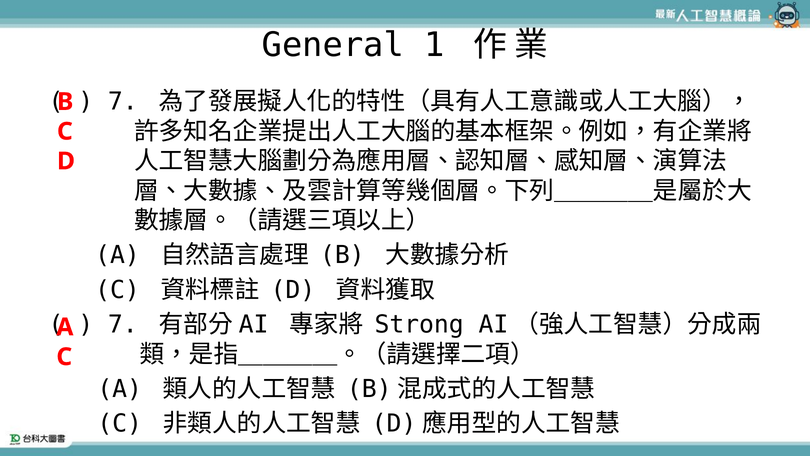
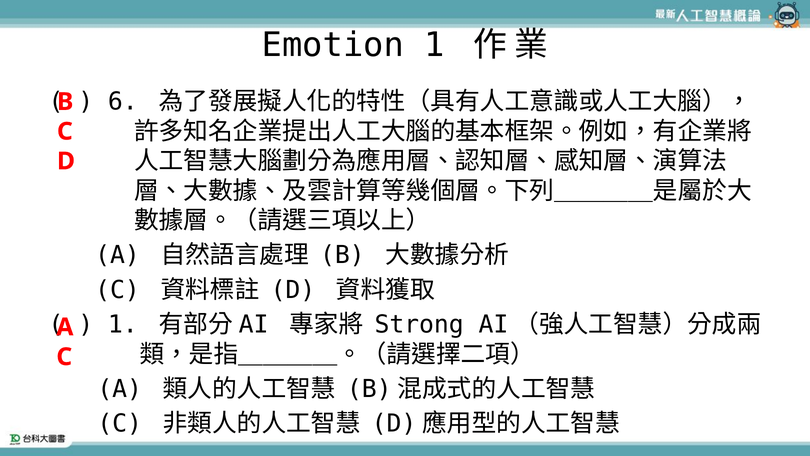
General: General -> Emotion
7 at (123, 102): 7 -> 6
7 at (123, 324): 7 -> 1
